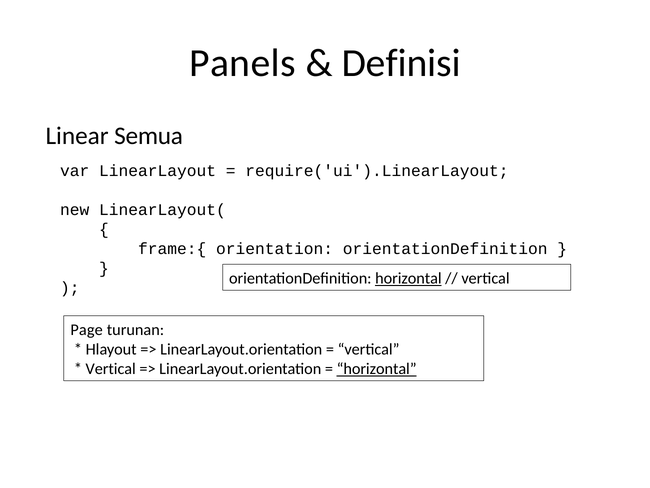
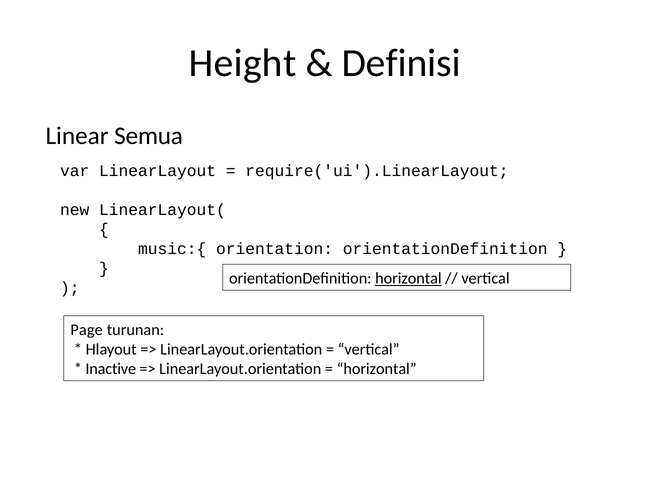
Panels: Panels -> Height
frame:{: frame:{ -> music:{
Vertical at (111, 368): Vertical -> Inactive
horizontal at (377, 368) underline: present -> none
